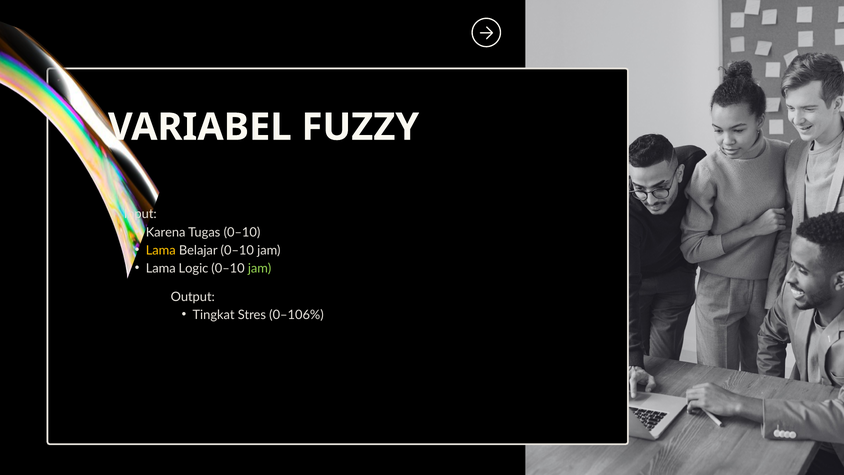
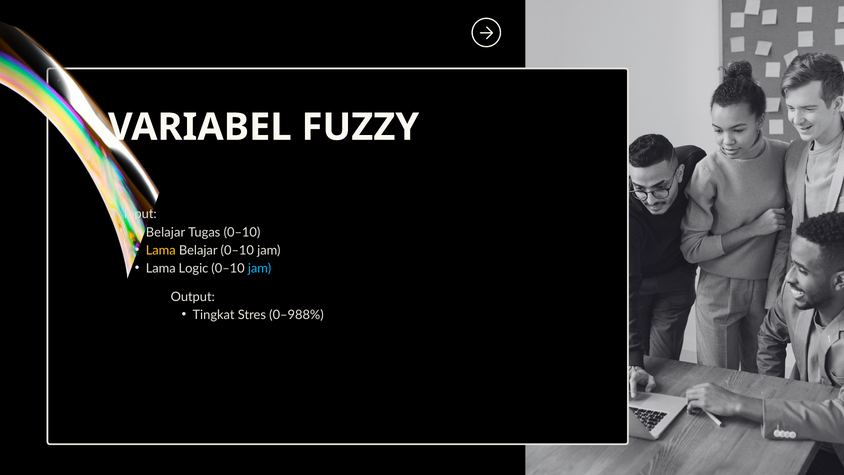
Karena at (166, 232): Karena -> Belajar
jam at (260, 268) colour: light green -> light blue
0–106%: 0–106% -> 0–988%
